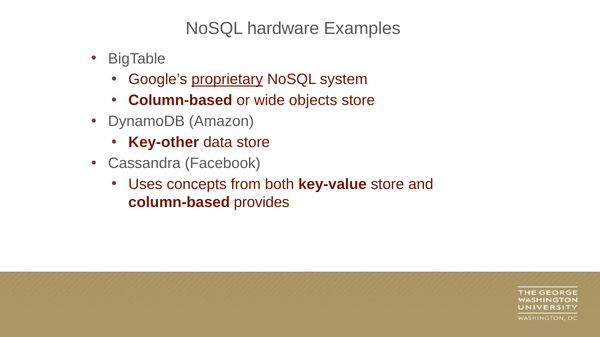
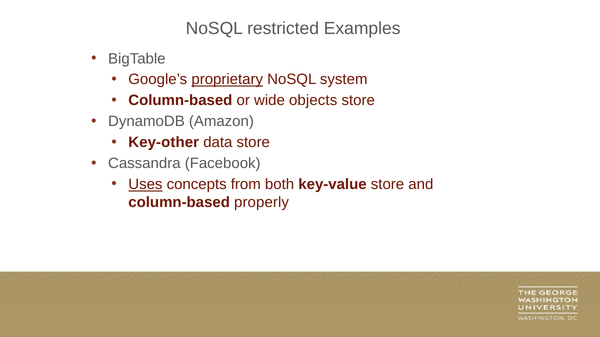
hardware: hardware -> restricted
Uses underline: none -> present
provides: provides -> properly
